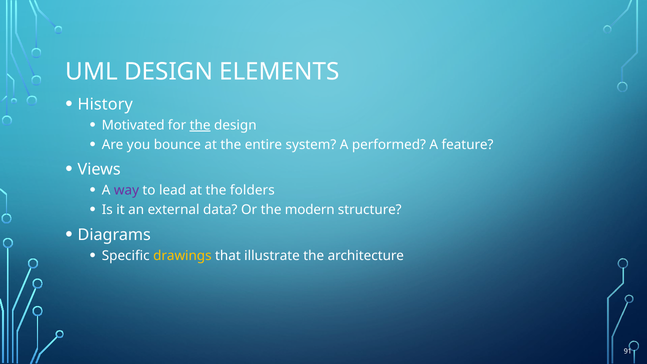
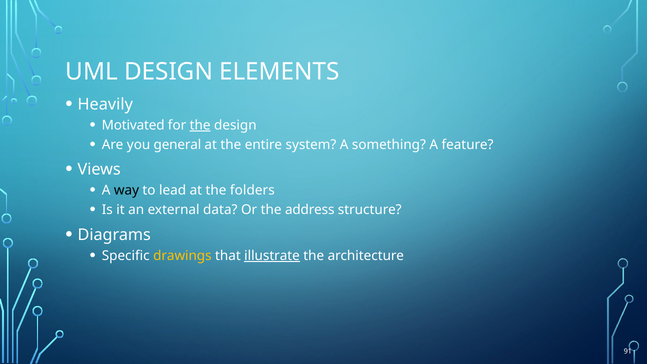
History: History -> Heavily
bounce: bounce -> general
performed: performed -> something
way colour: purple -> black
modern: modern -> address
illustrate underline: none -> present
